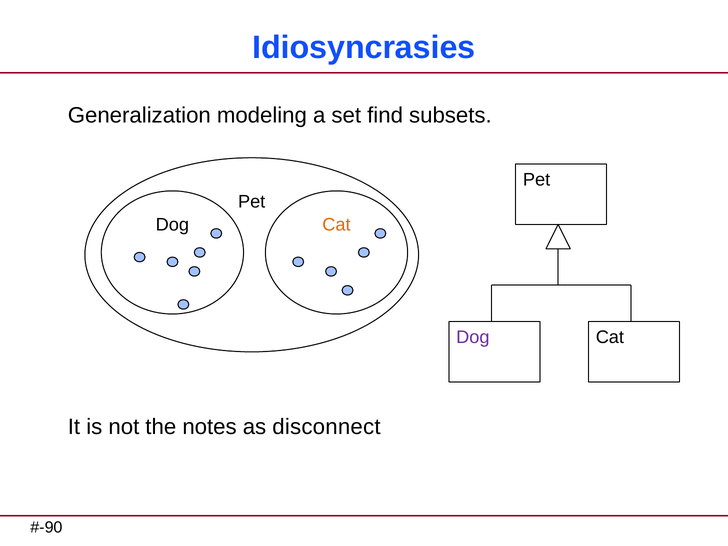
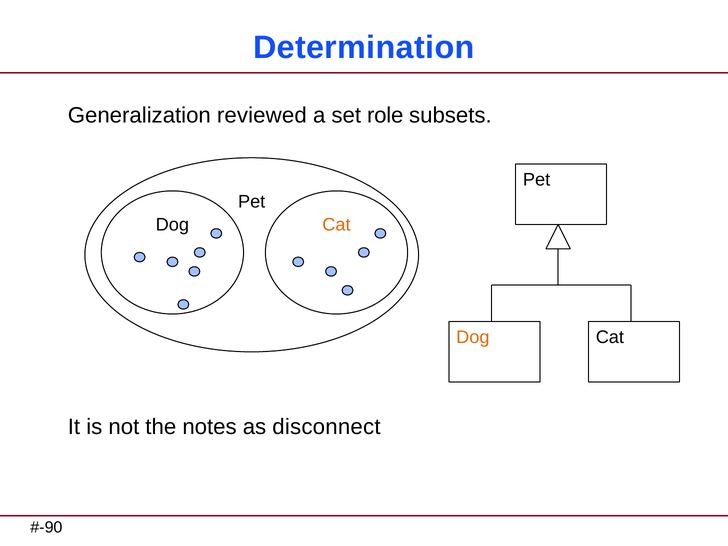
Idiosyncrasies: Idiosyncrasies -> Determination
modeling: modeling -> reviewed
find: find -> role
Dog at (473, 337) colour: purple -> orange
